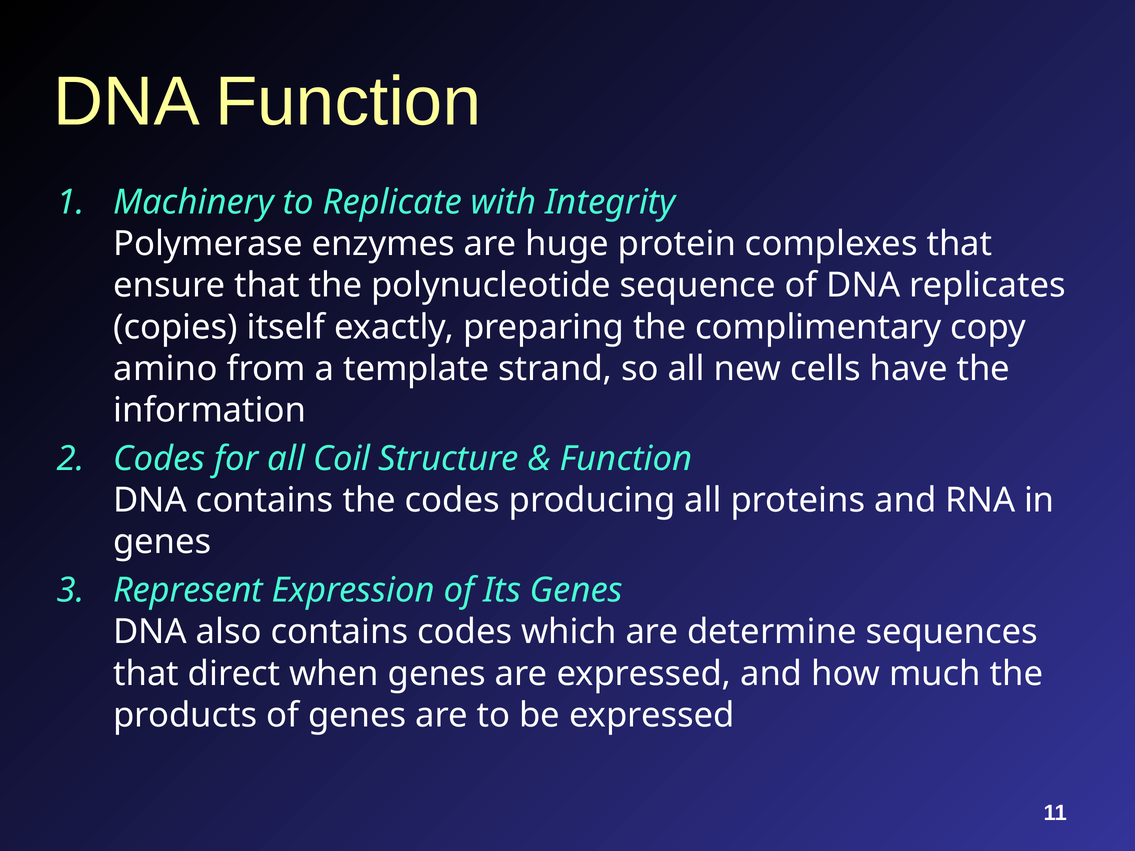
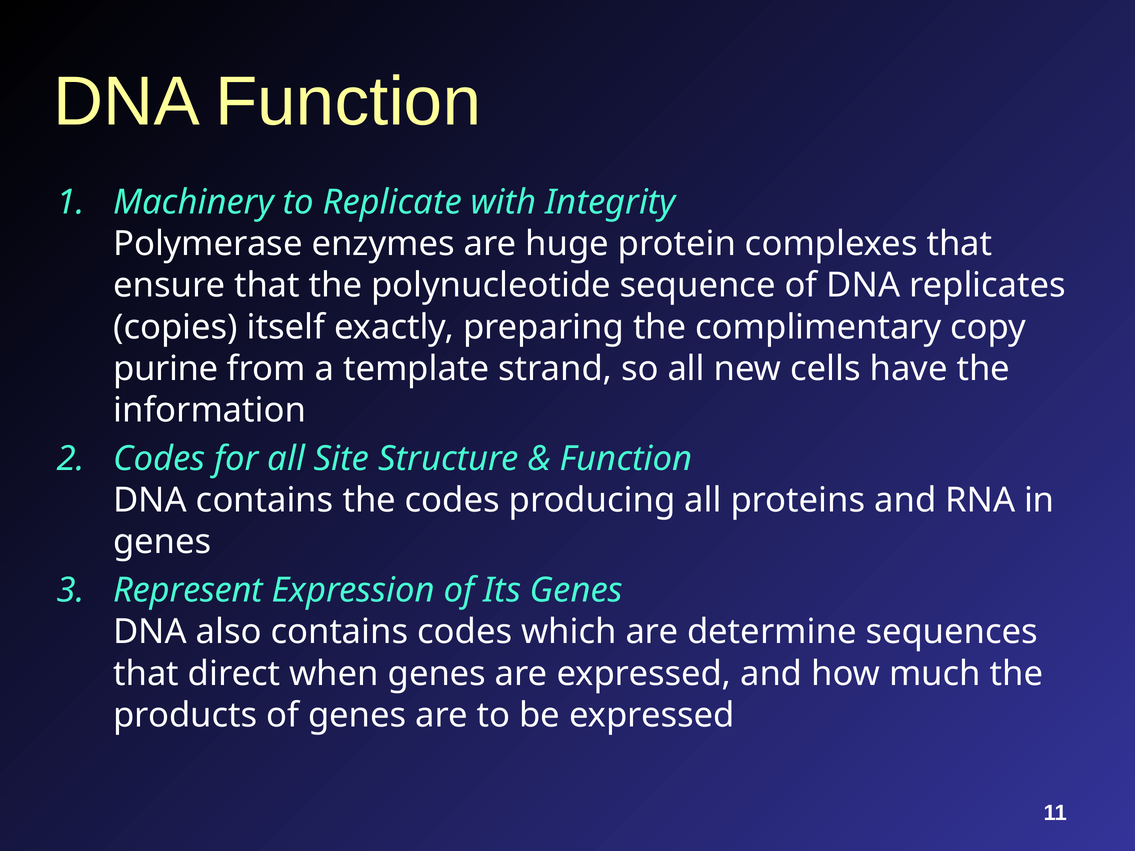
amino: amino -> purine
Coil: Coil -> Site
